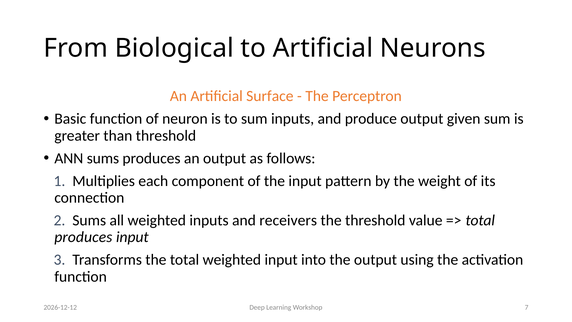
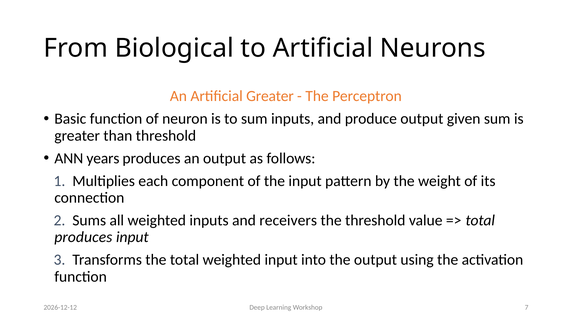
Artificial Surface: Surface -> Greater
ANN sums: sums -> years
